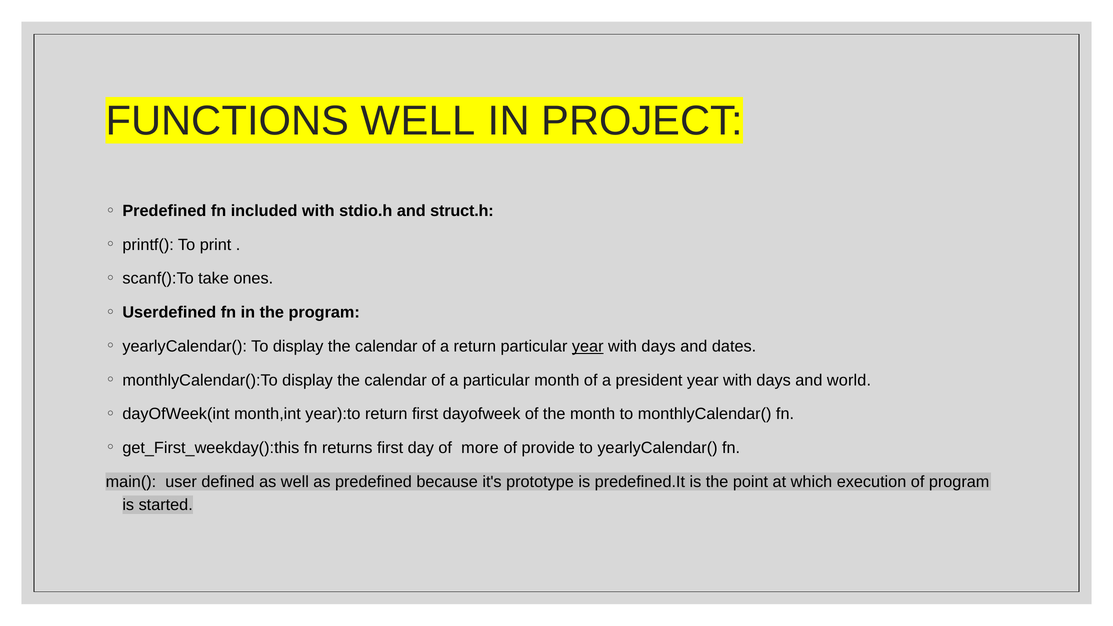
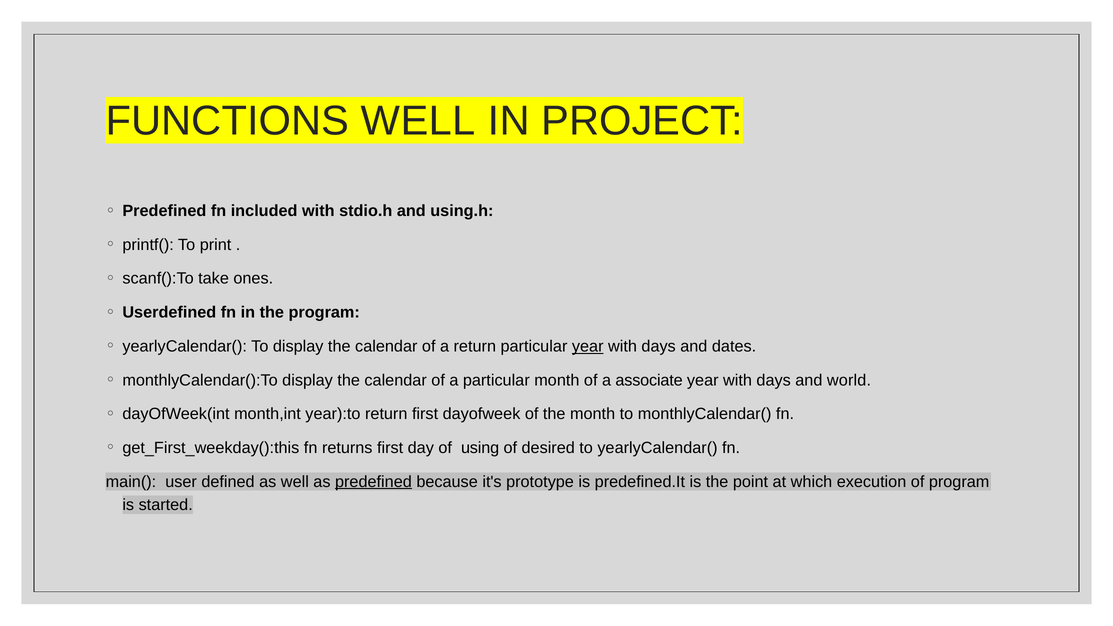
struct.h: struct.h -> using.h
president: president -> associate
more: more -> using
provide: provide -> desired
predefined at (373, 482) underline: none -> present
